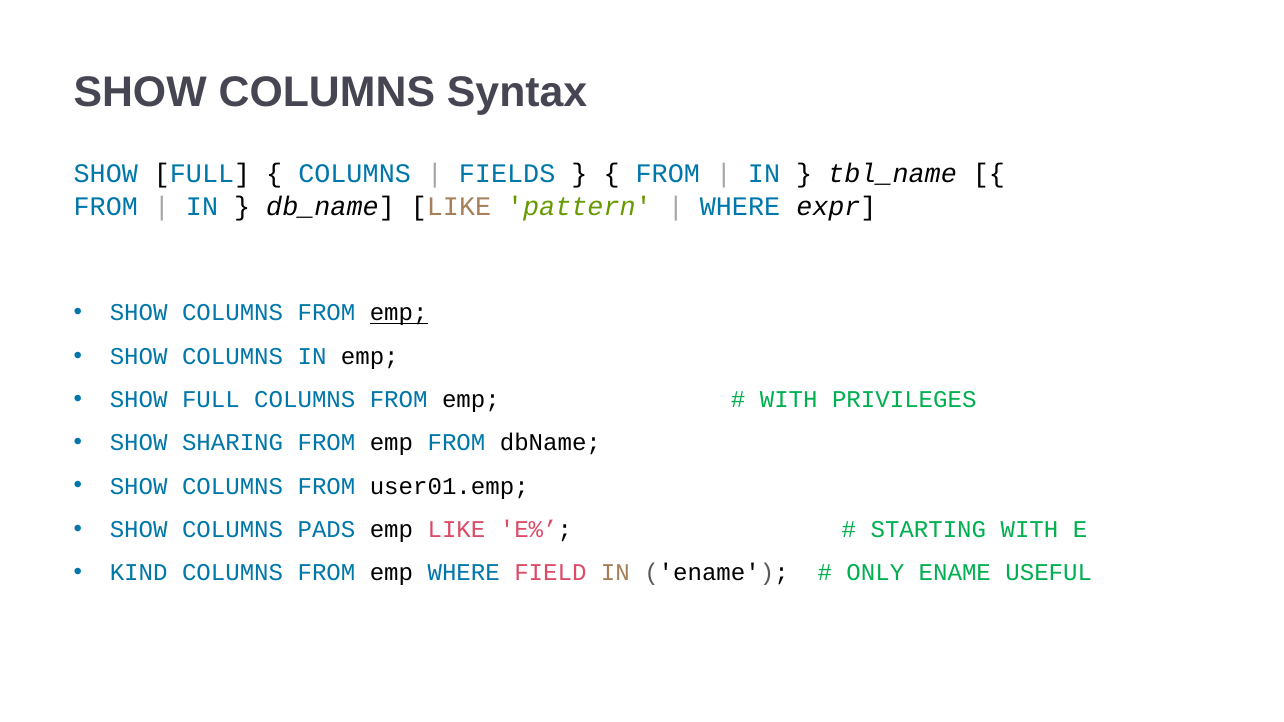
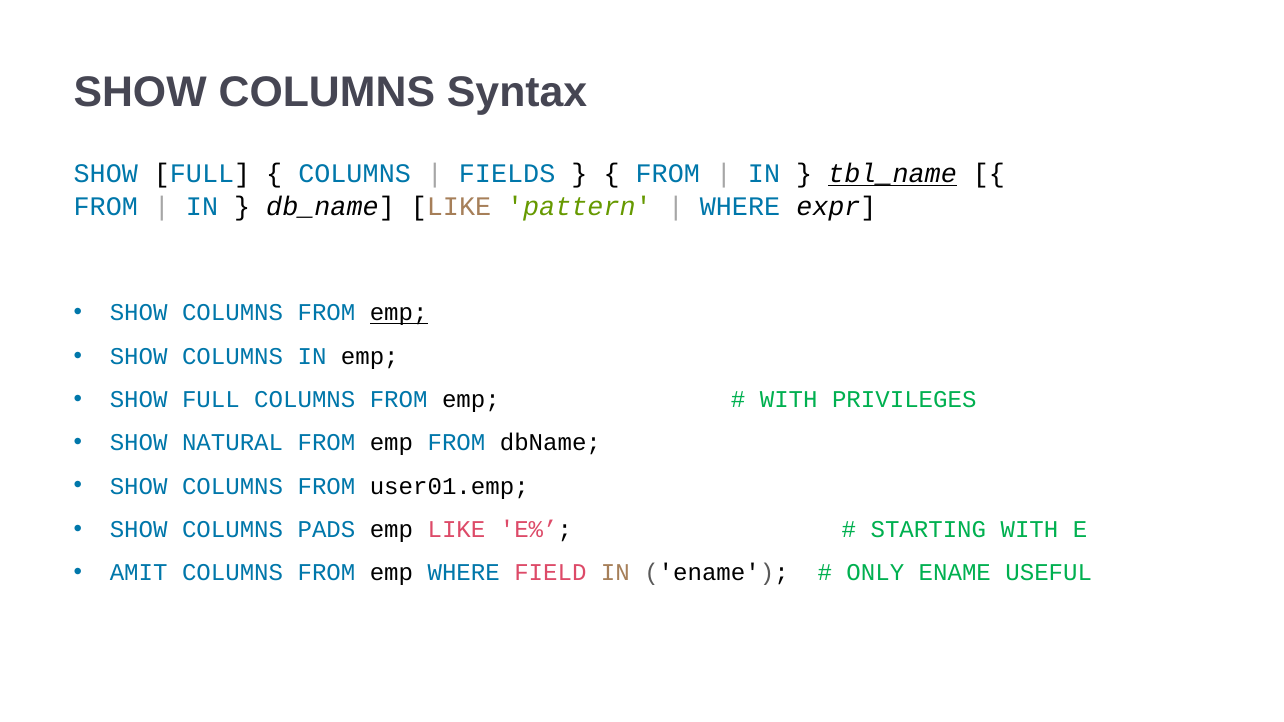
tbl_name underline: none -> present
SHARING: SHARING -> NATURAL
KIND: KIND -> AMIT
